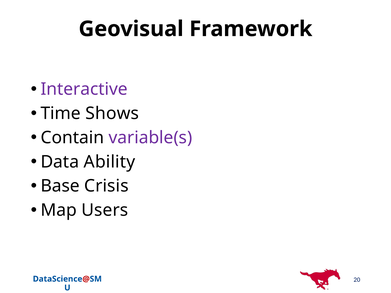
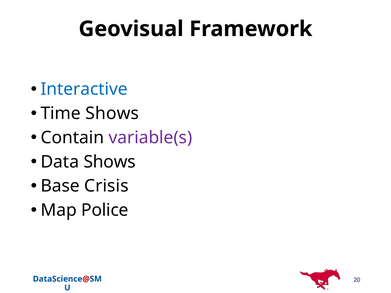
Interactive colour: purple -> blue
Data Ability: Ability -> Shows
Users: Users -> Police
